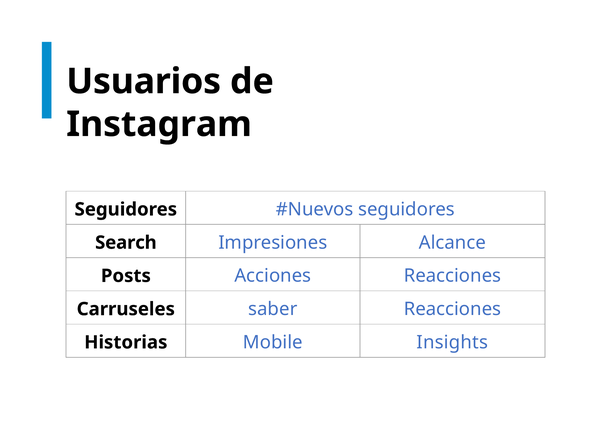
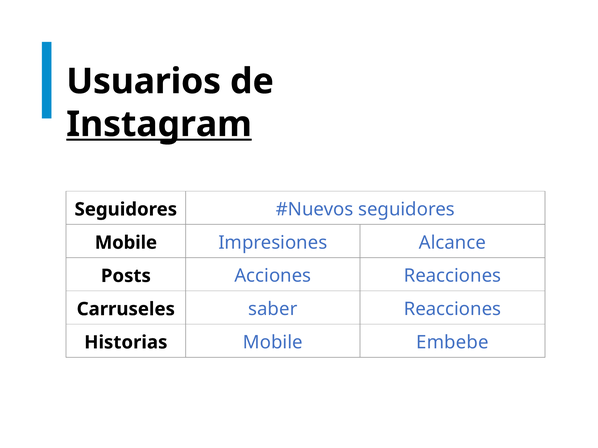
Instagram underline: none -> present
Search at (126, 243): Search -> Mobile
Insights: Insights -> Embebe
